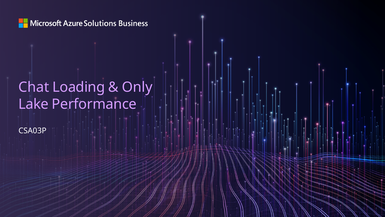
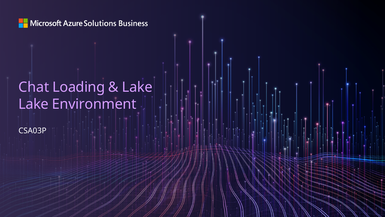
Only at (137, 87): Only -> Lake
Performance: Performance -> Environment
